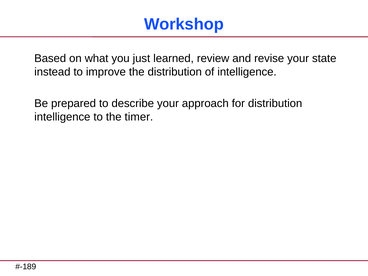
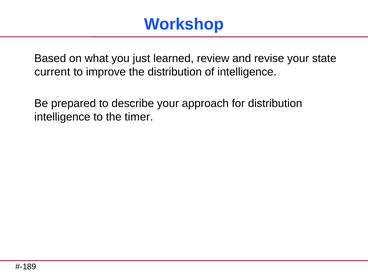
instead: instead -> current
